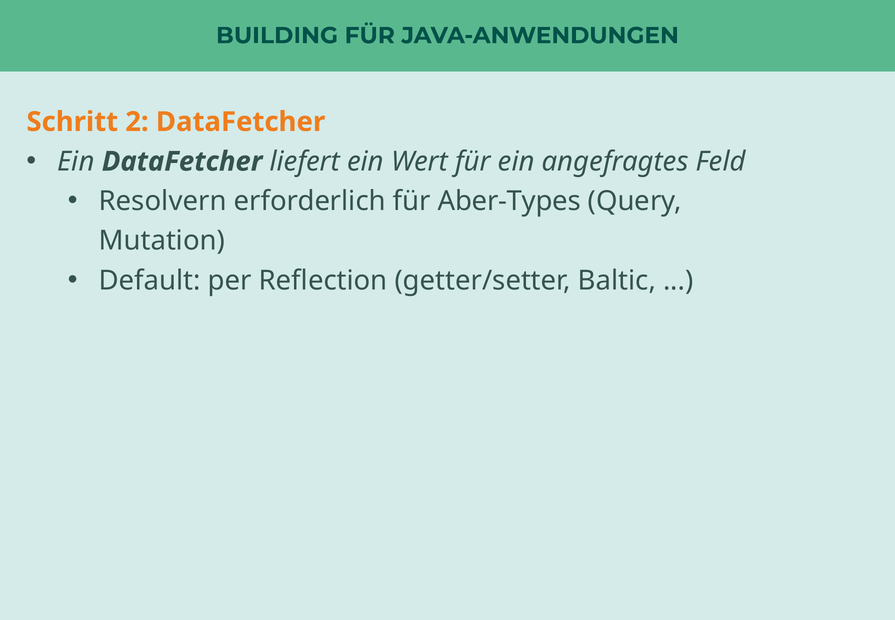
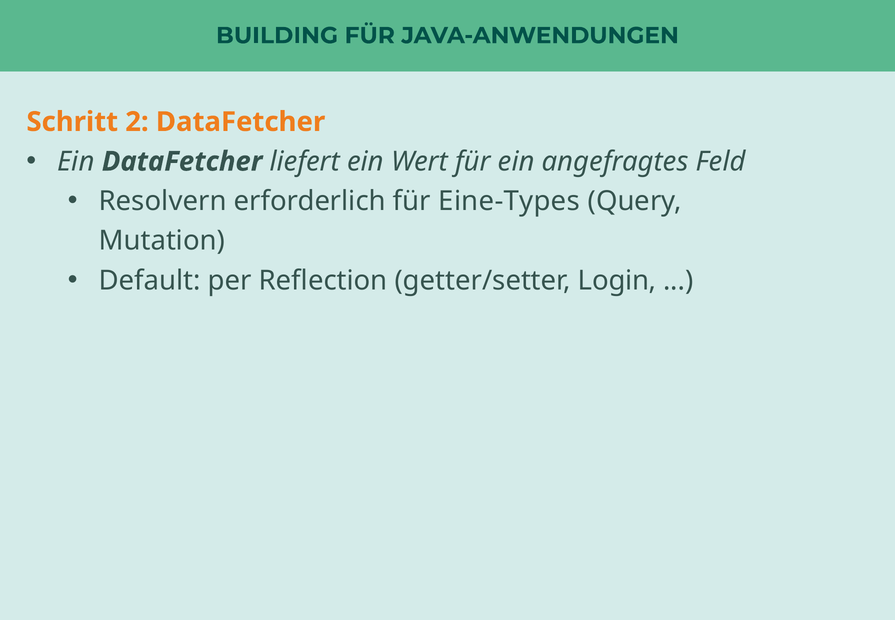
Aber-Types: Aber-Types -> Eine-Types
Baltic: Baltic -> Login
